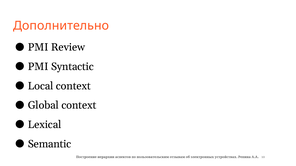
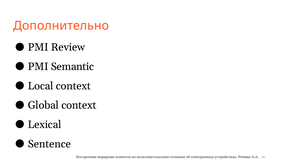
Syntactic: Syntactic -> Semantic
Semantic: Semantic -> Sentence
